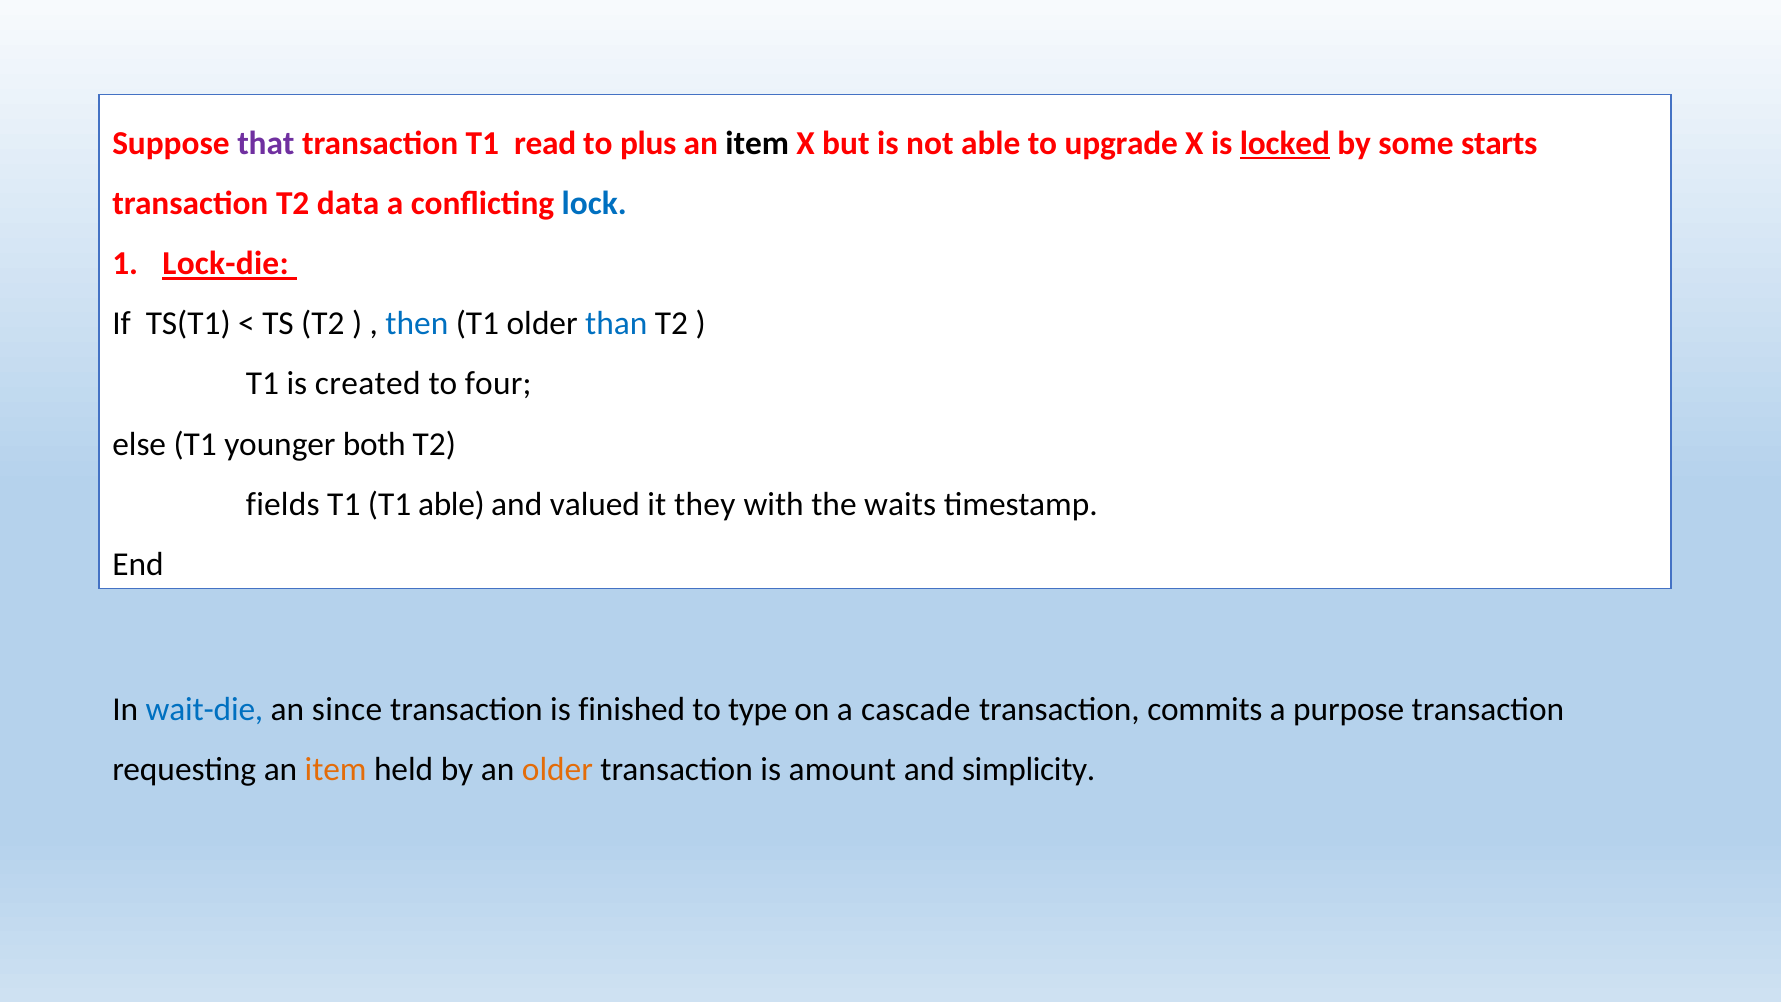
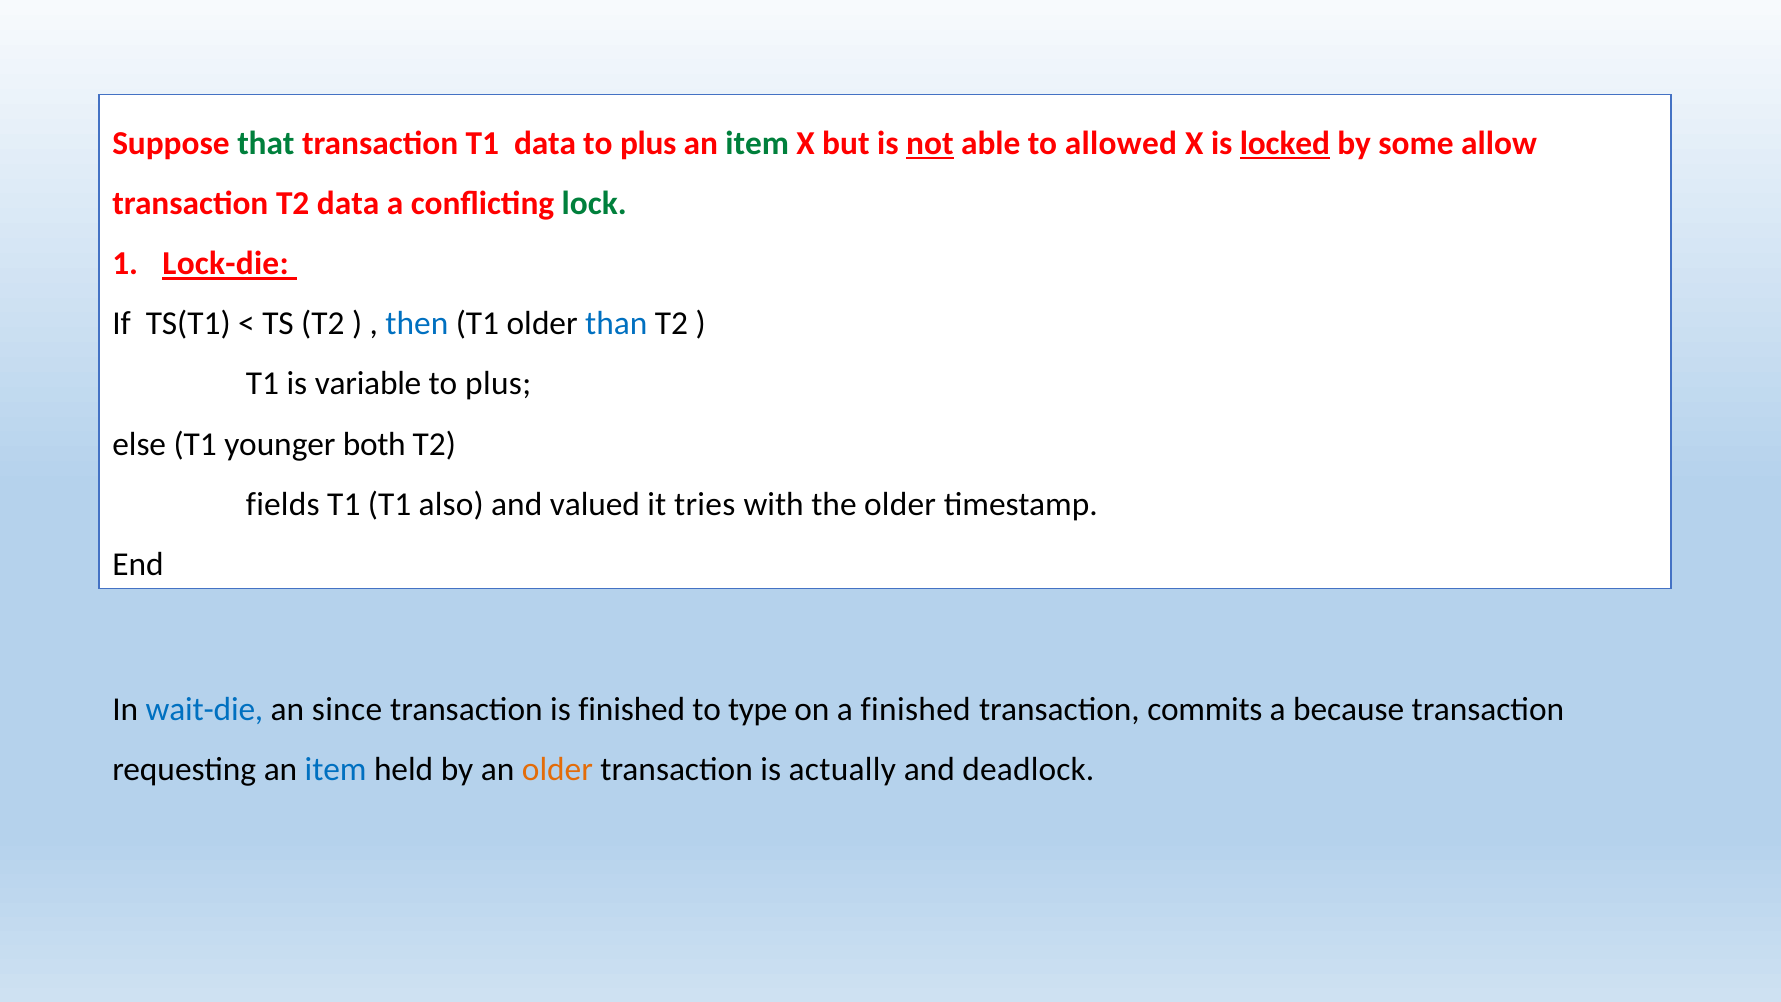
that colour: purple -> green
T1 read: read -> data
item at (757, 143) colour: black -> green
not underline: none -> present
upgrade: upgrade -> allowed
starts: starts -> allow
lock colour: blue -> green
created: created -> variable
four at (498, 384): four -> plus
T1 able: able -> also
they: they -> tries
the waits: waits -> older
a cascade: cascade -> finished
purpose: purpose -> because
item at (336, 769) colour: orange -> blue
amount: amount -> actually
simplicity: simplicity -> deadlock
